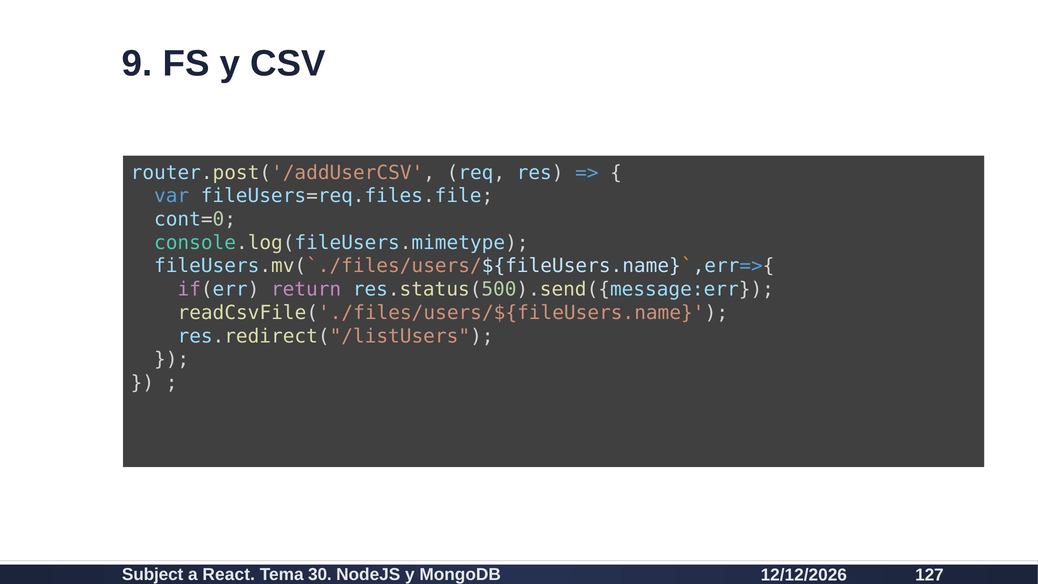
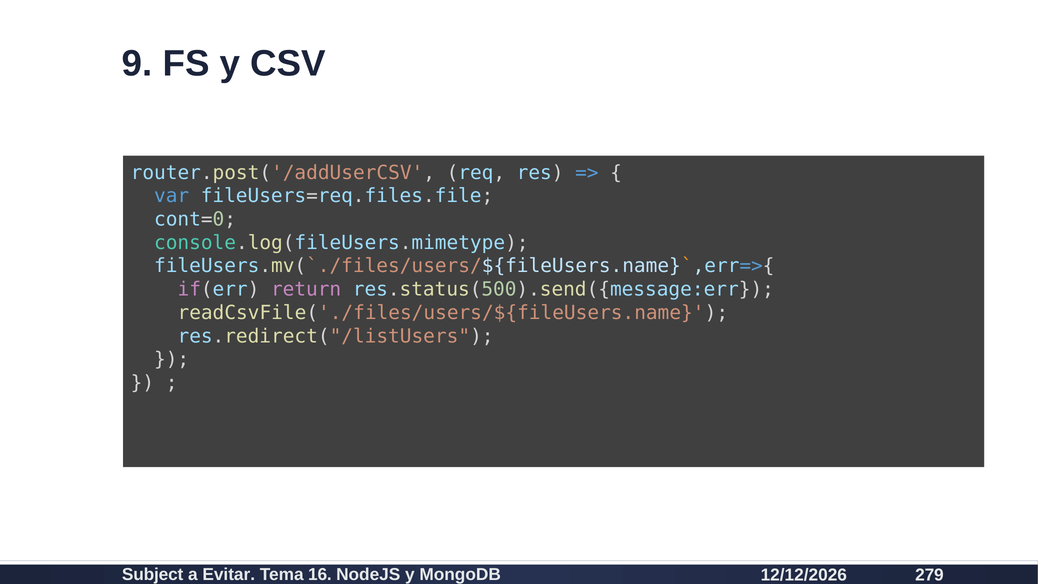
React: React -> Evitar
30: 30 -> 16
127: 127 -> 279
